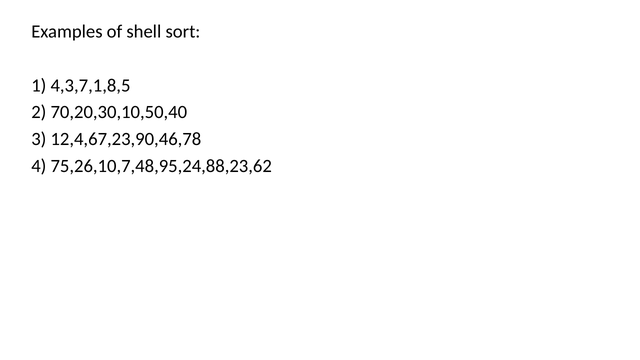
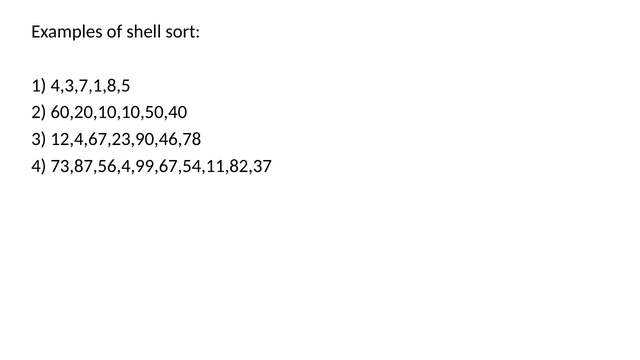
70,20,30,10,50,40: 70,20,30,10,50,40 -> 60,20,10,10,50,40
75,26,10,7,48,95,24,88,23,62: 75,26,10,7,48,95,24,88,23,62 -> 73,87,56,4,99,67,54,11,82,37
